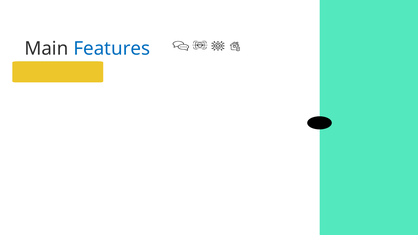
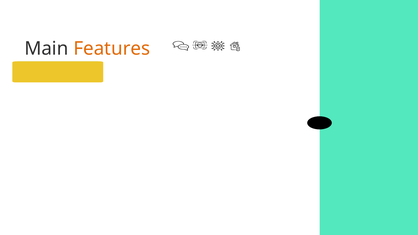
Features colour: blue -> orange
